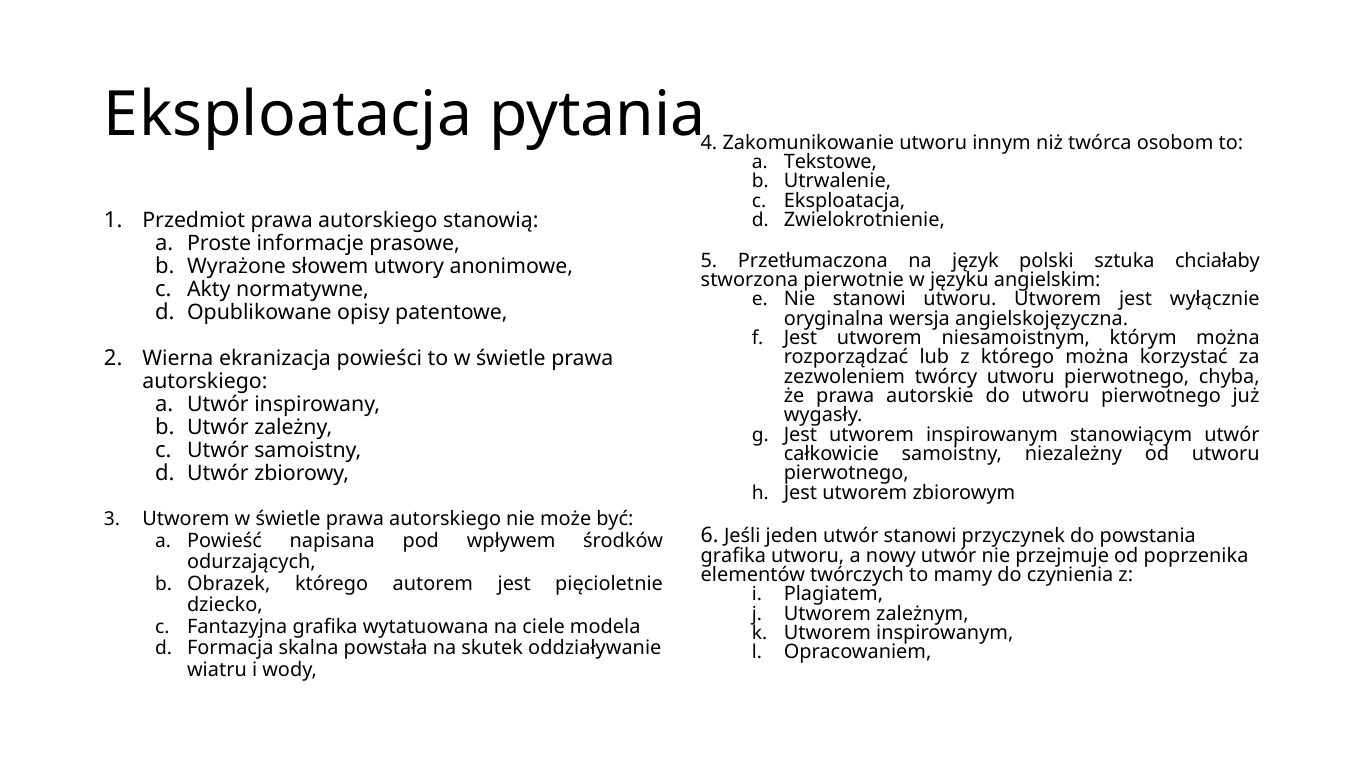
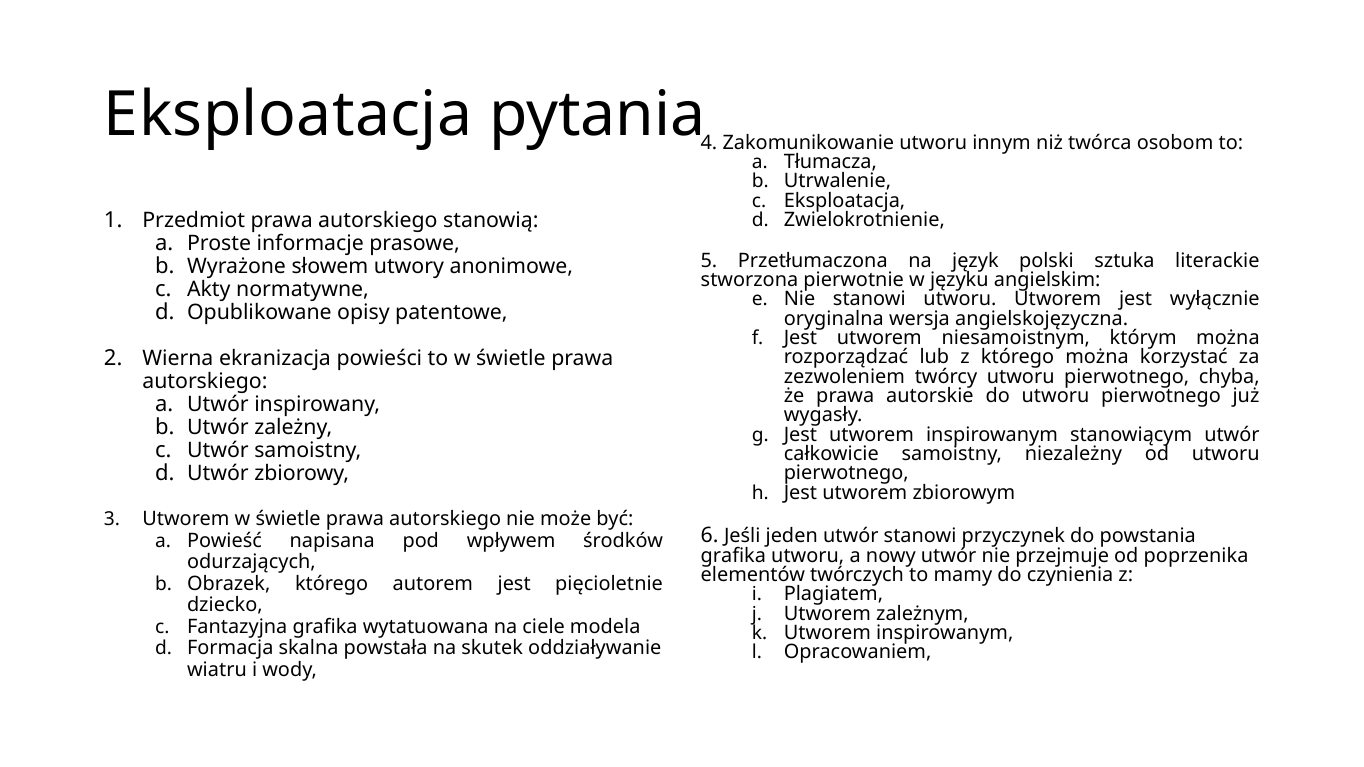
Tekstowe: Tekstowe -> Tłumacza
chciałaby: chciałaby -> literackie
